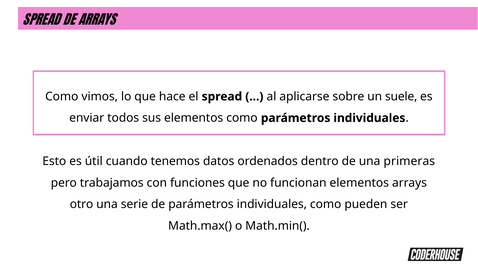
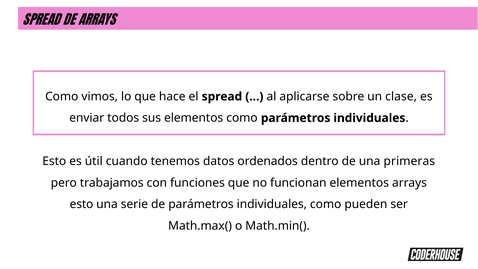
suele: suele -> clase
otro at (82, 204): otro -> esto
